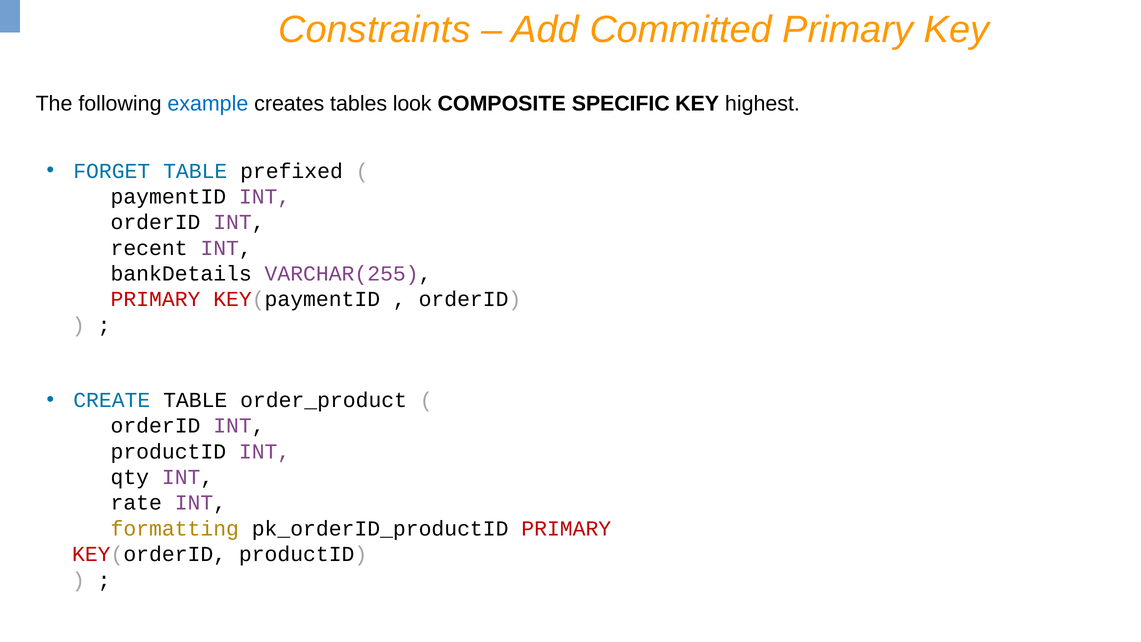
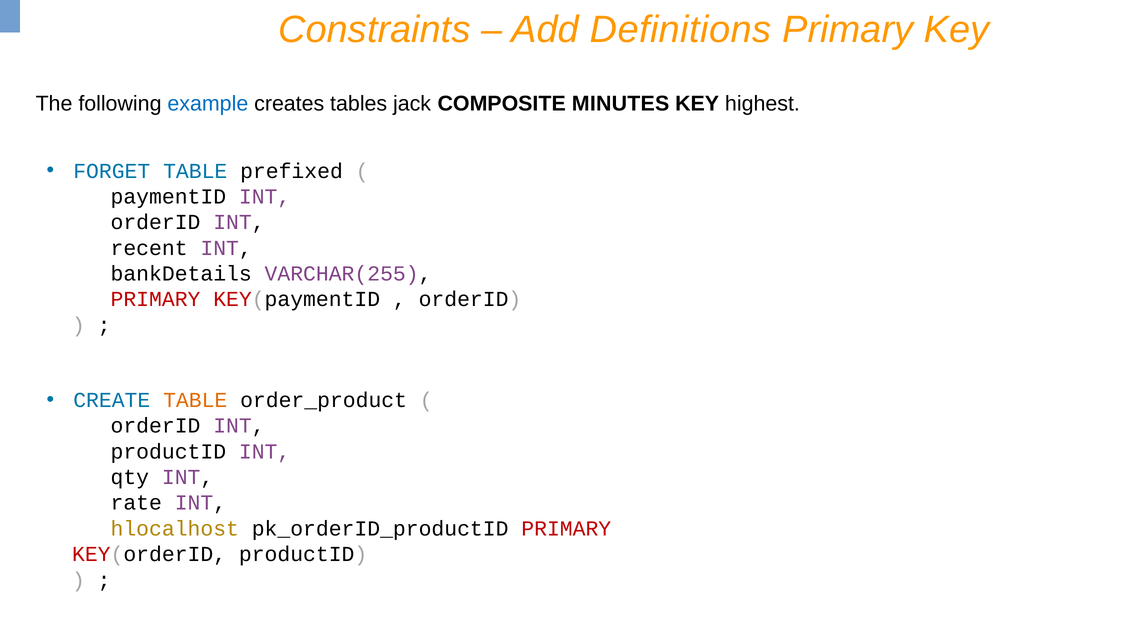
Committed: Committed -> Definitions
look: look -> jack
SPECIFIC: SPECIFIC -> MINUTES
TABLE at (195, 400) colour: black -> orange
formatting: formatting -> hlocalhost
